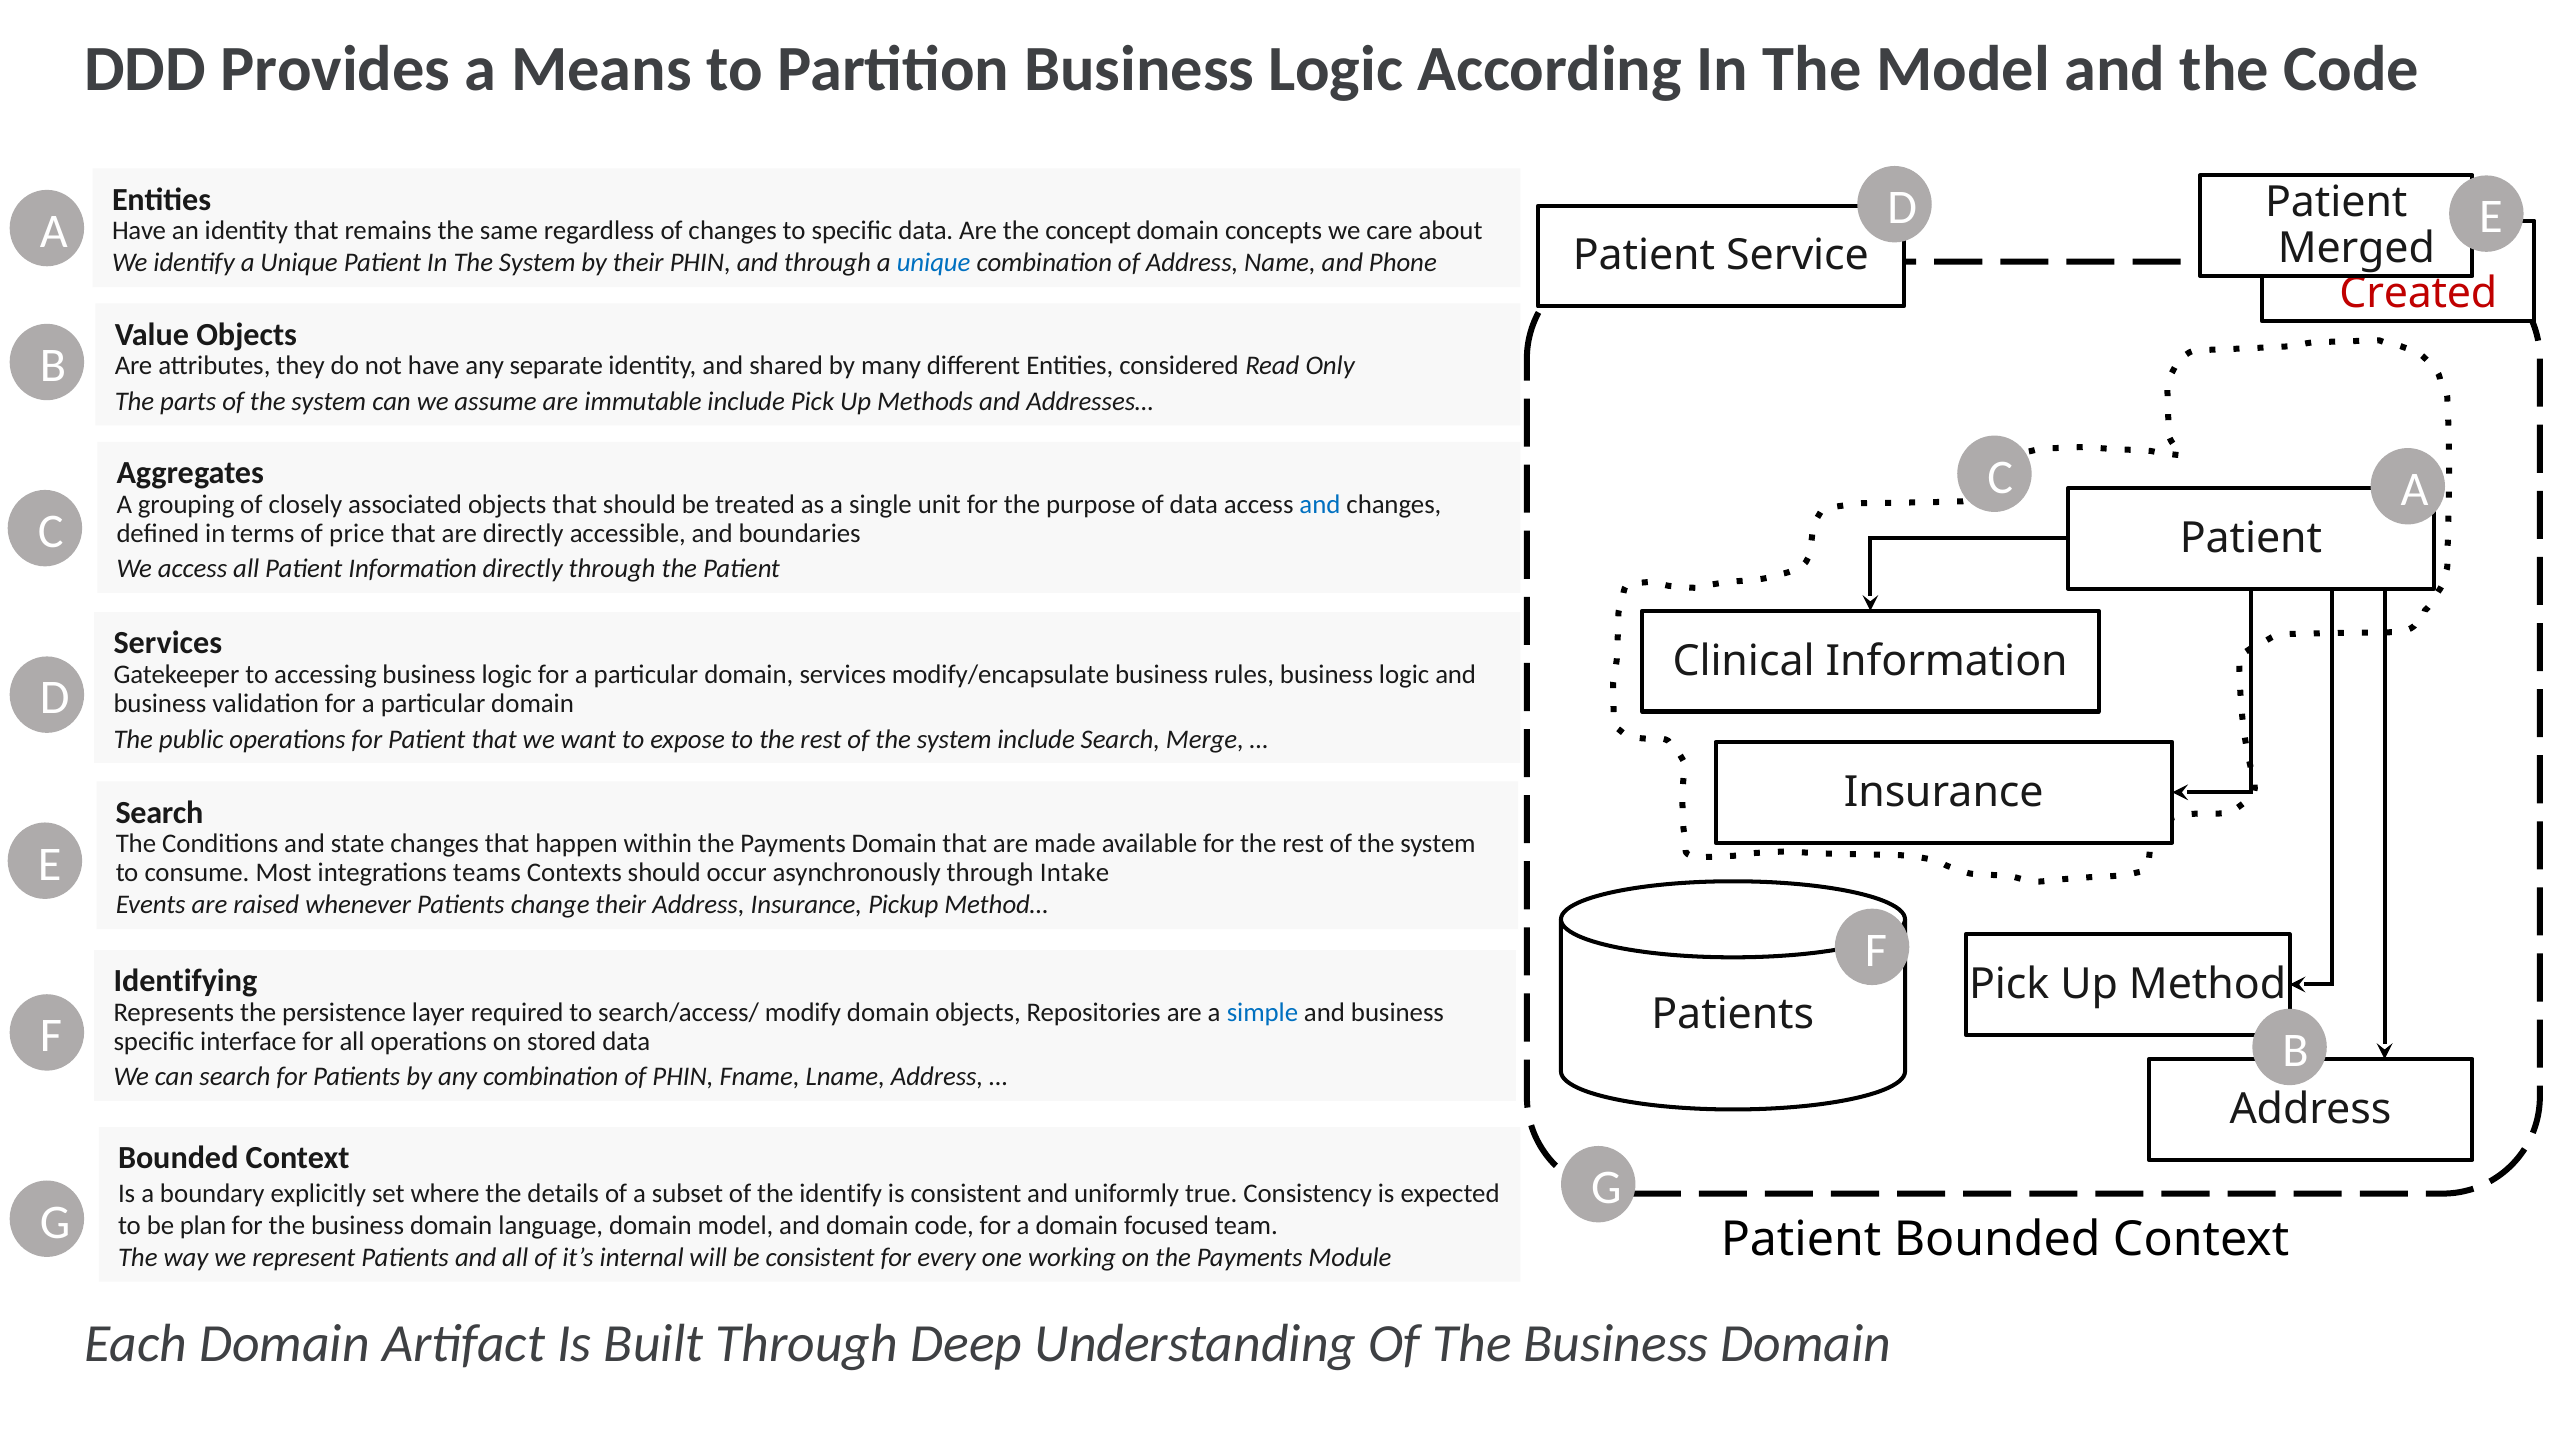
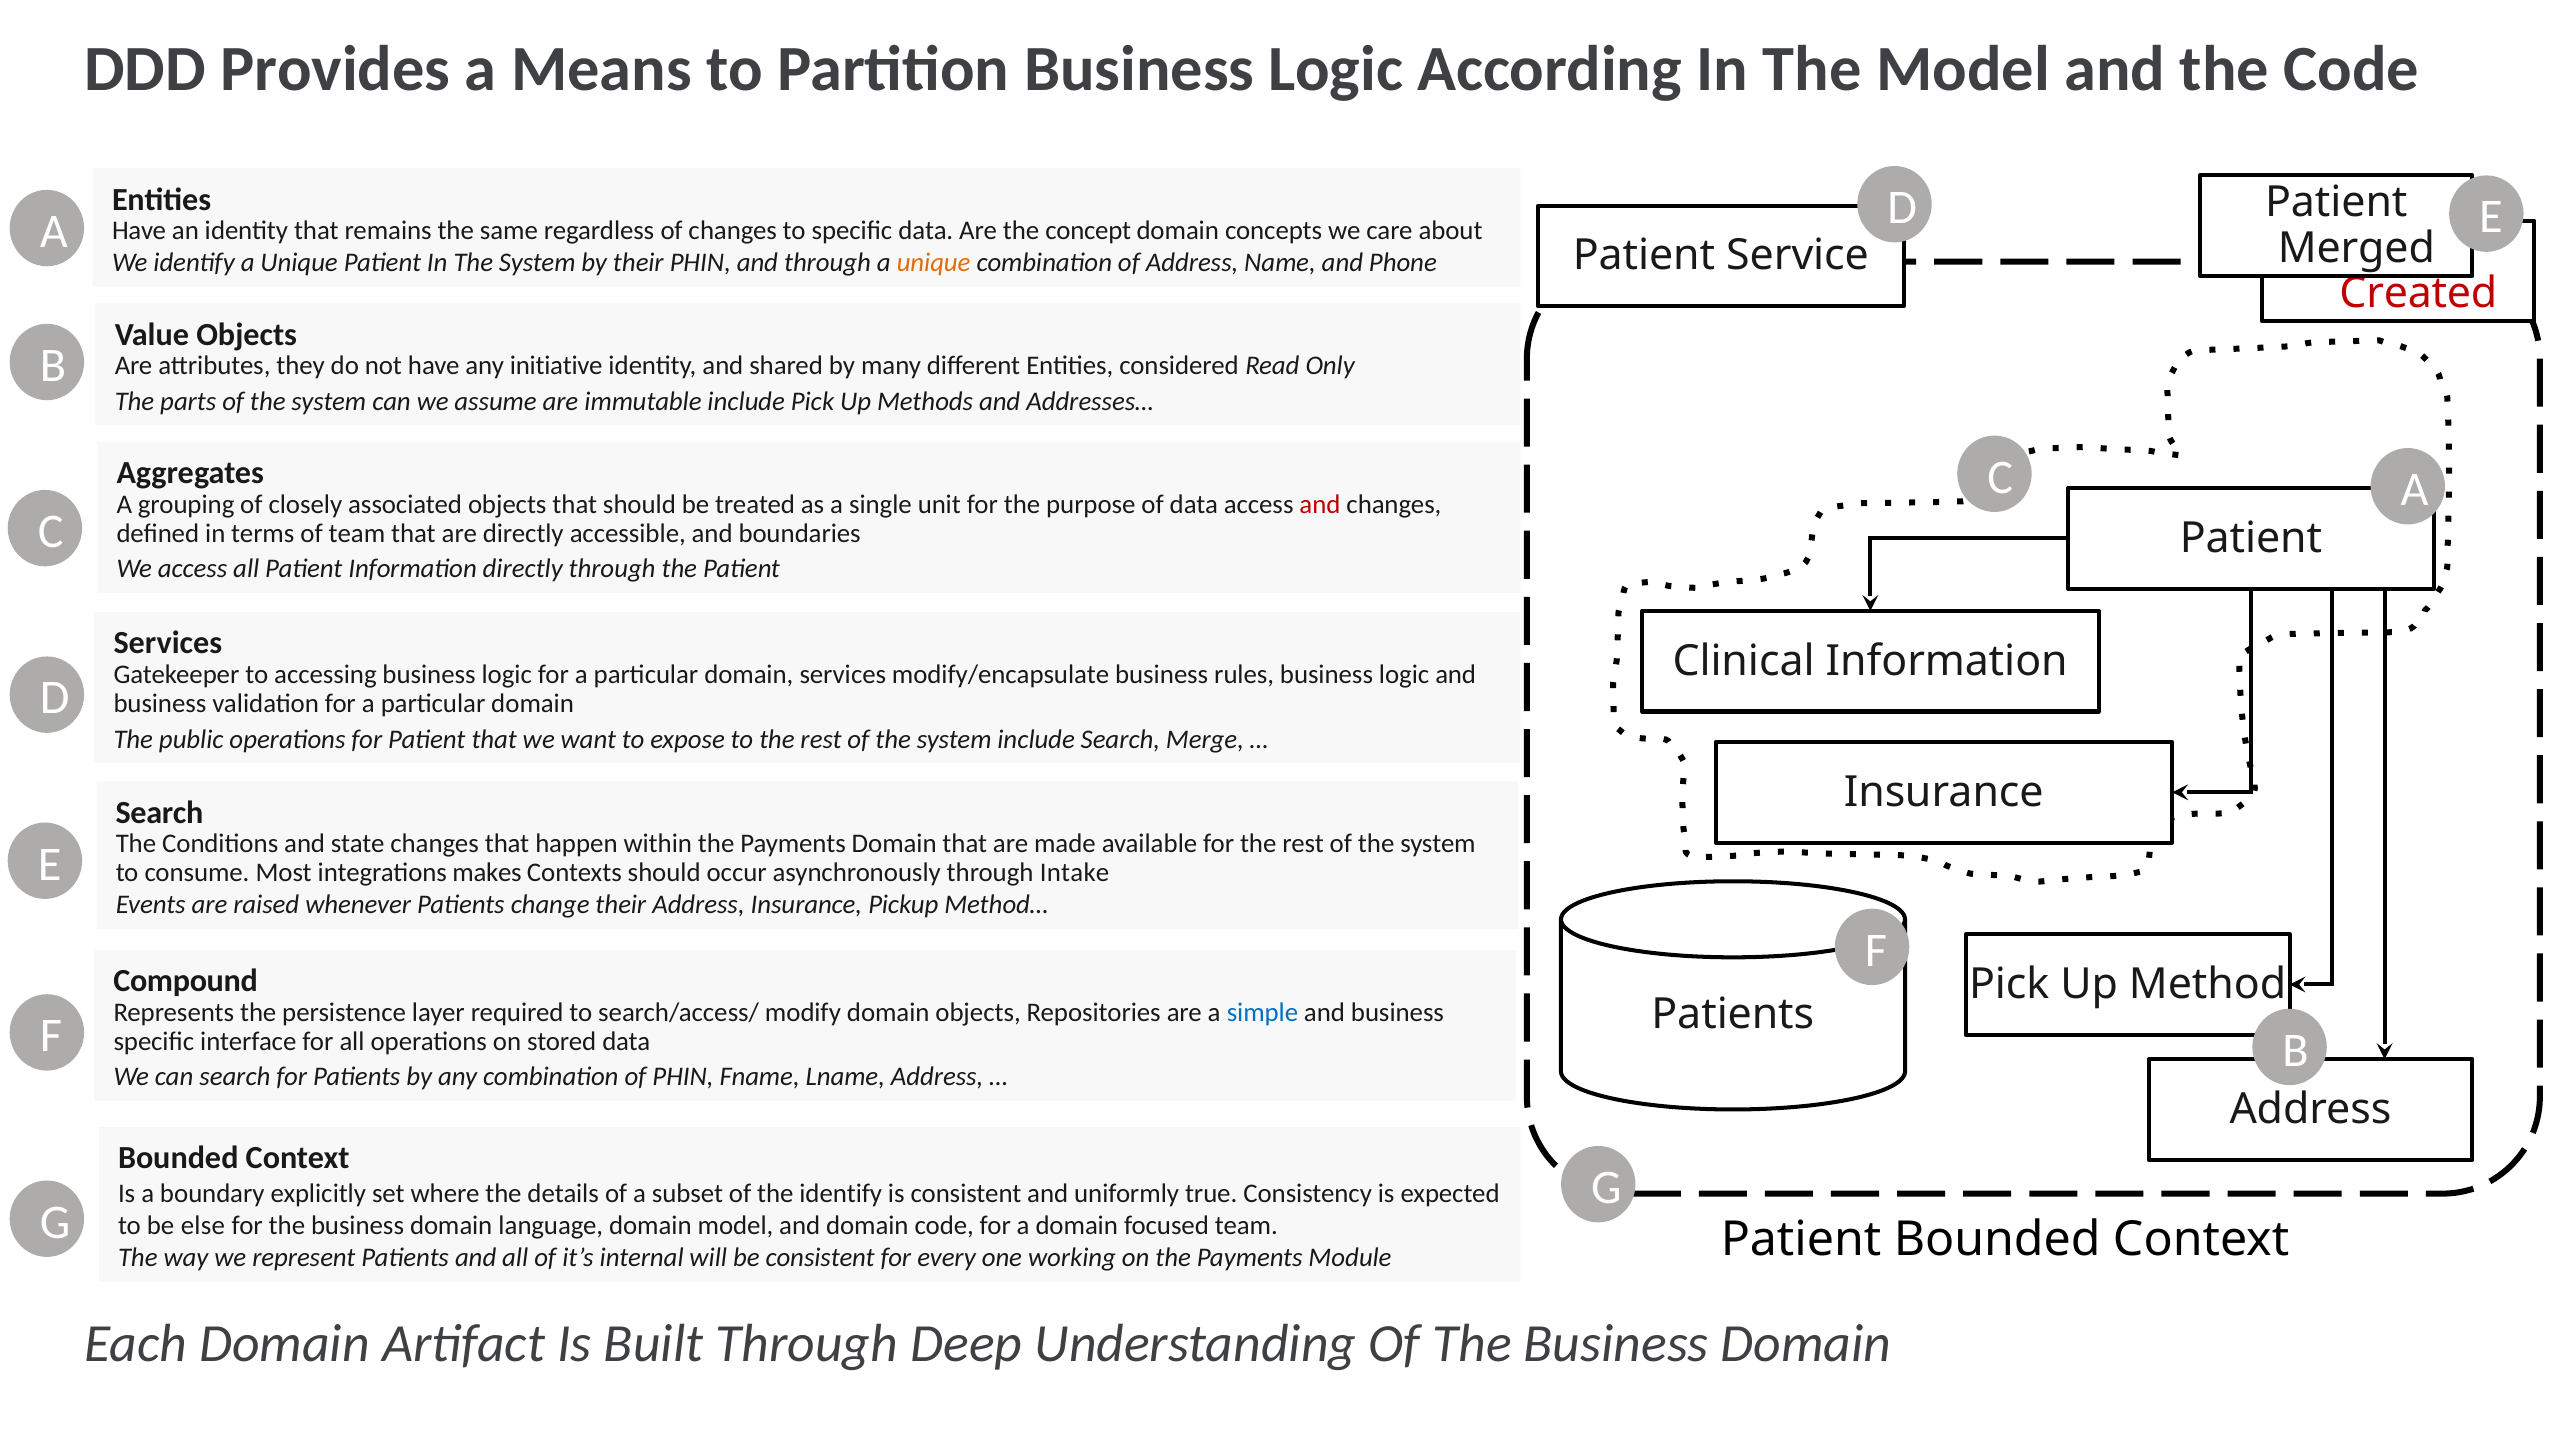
unique at (934, 263) colour: blue -> orange
separate: separate -> initiative
and at (1320, 505) colour: blue -> red
of price: price -> team
teams: teams -> makes
Identifying: Identifying -> Compound
plan: plan -> else
